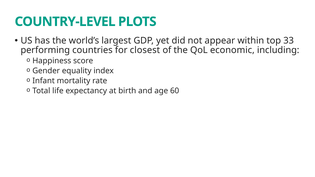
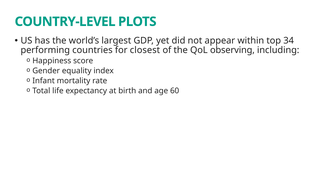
33: 33 -> 34
economic: economic -> observing
